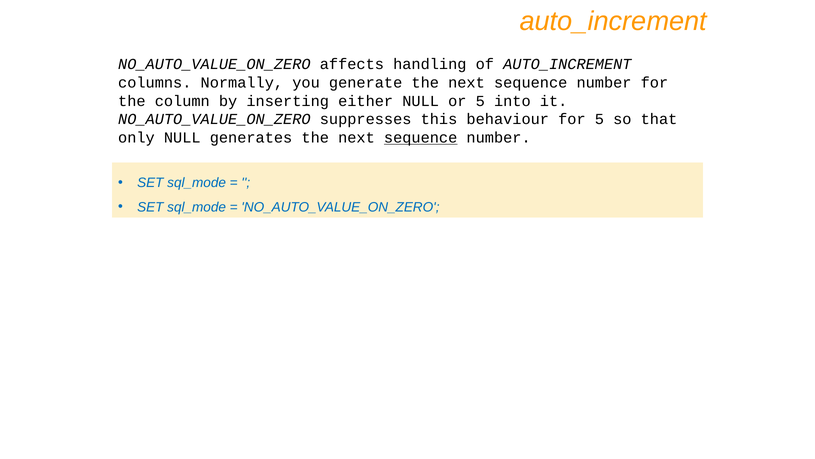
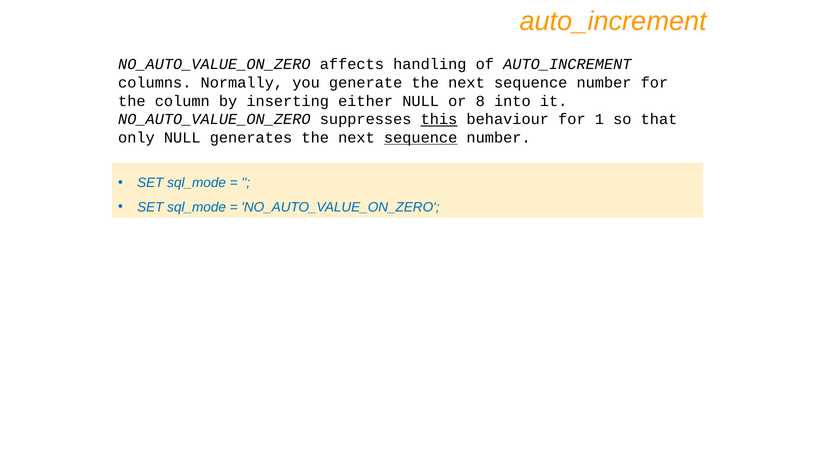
or 5: 5 -> 8
this underline: none -> present
for 5: 5 -> 1
